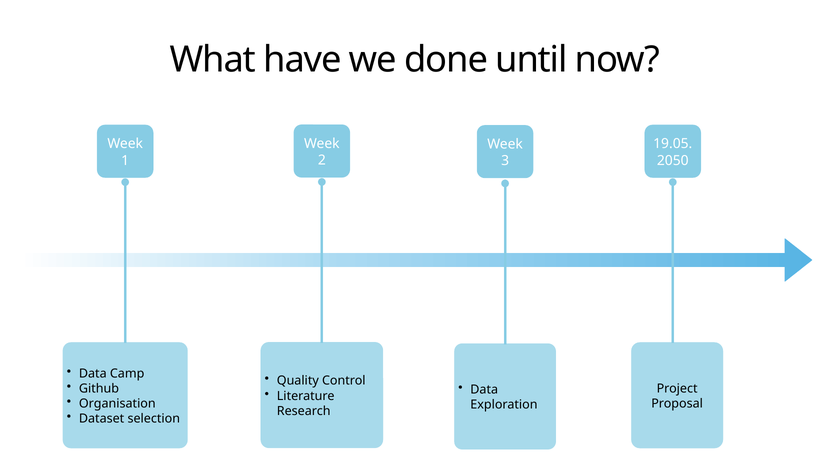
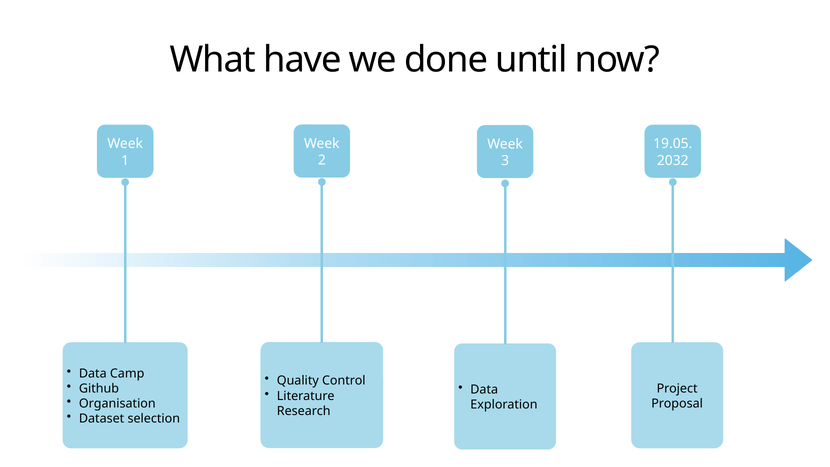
2050: 2050 -> 2032
